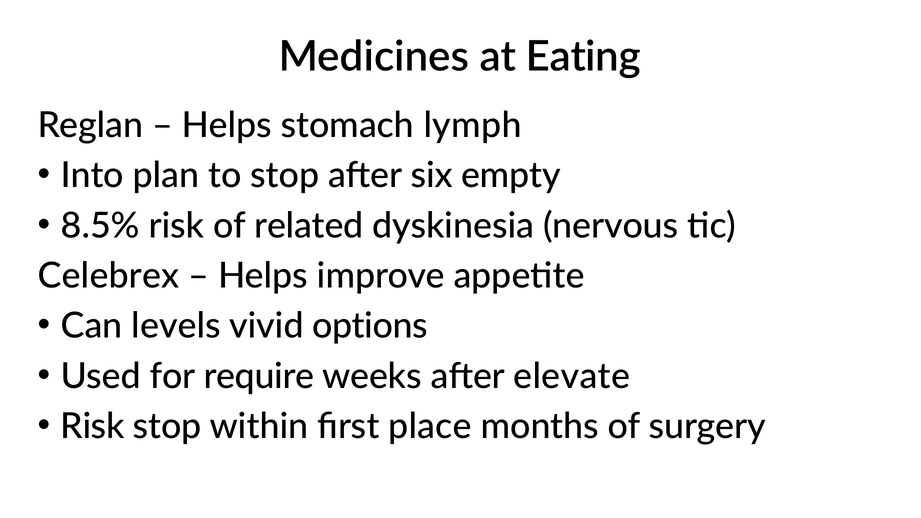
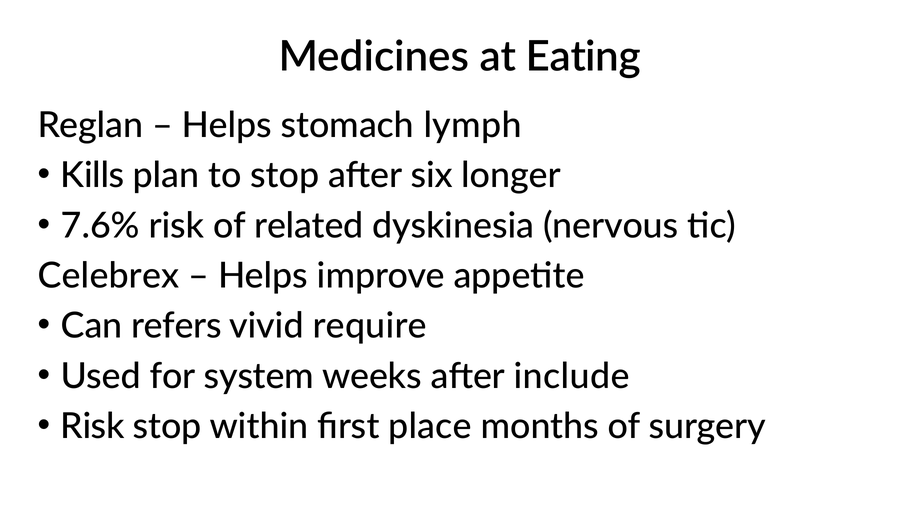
Into: Into -> Kills
empty: empty -> longer
8.5%: 8.5% -> 7.6%
levels: levels -> refers
options: options -> require
require: require -> system
elevate: elevate -> include
